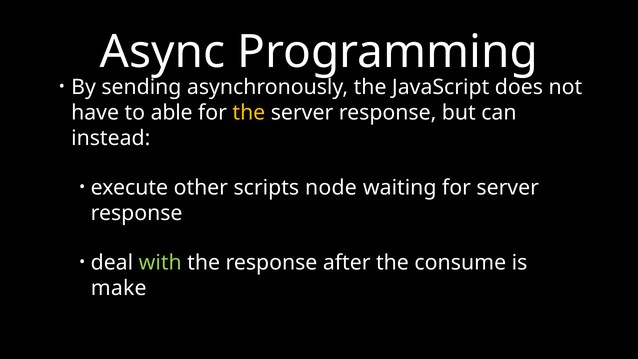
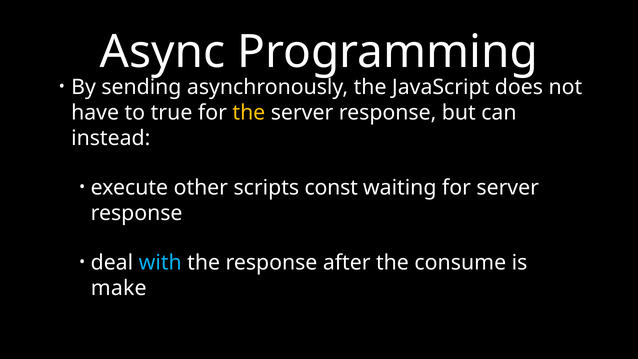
able: able -> true
node: node -> const
with colour: light green -> light blue
